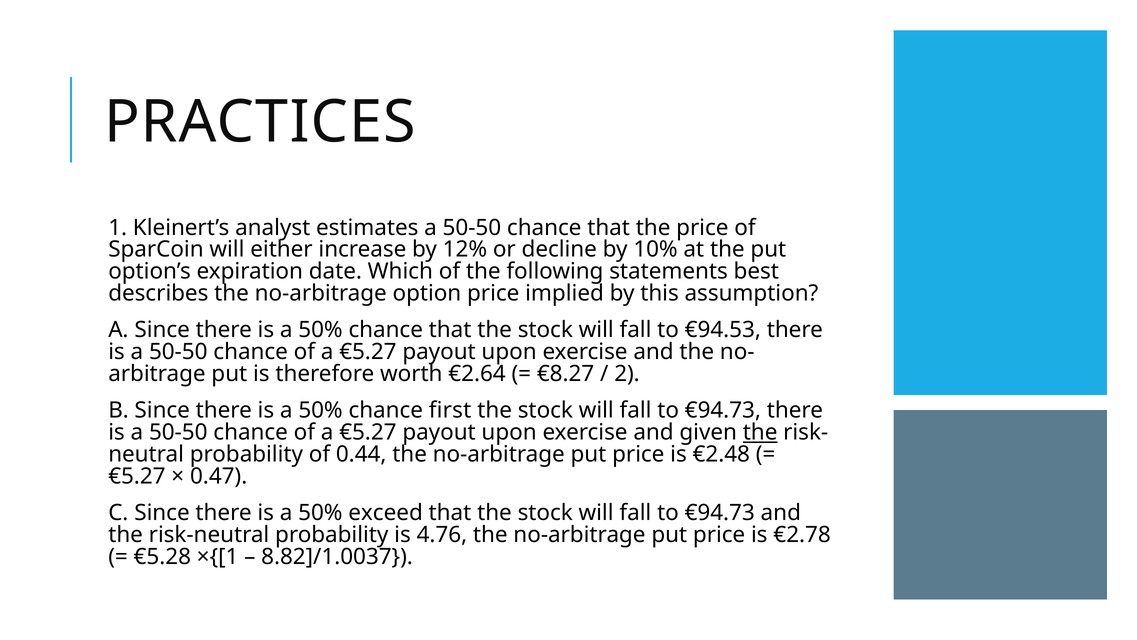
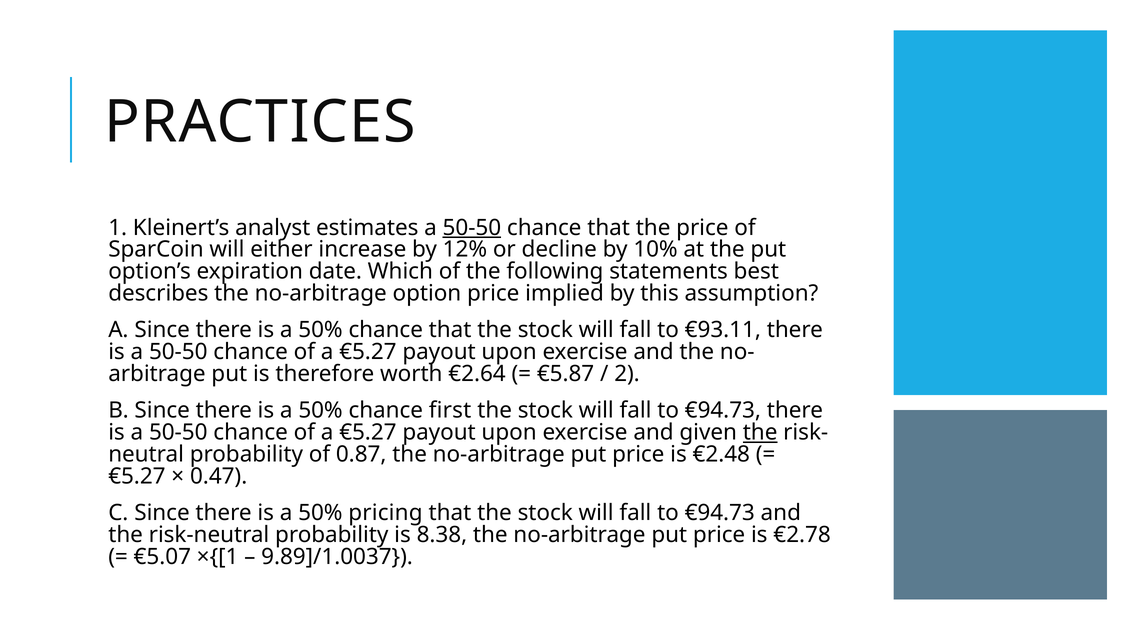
50-50 at (472, 228) underline: none -> present
€94.53: €94.53 -> €93.11
€8.27: €8.27 -> €5.87
0.44: 0.44 -> 0.87
exceed: exceed -> pricing
4.76: 4.76 -> 8.38
€5.28: €5.28 -> €5.07
8.82]/1.0037: 8.82]/1.0037 -> 9.89]/1.0037
